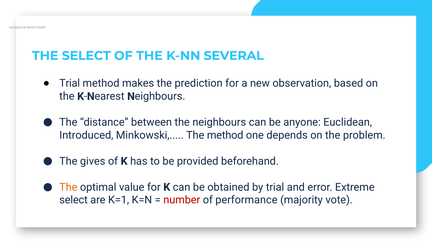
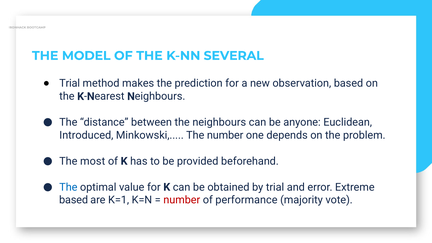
THE SELECT: SELECT -> MODEL
The method: method -> number
gives: gives -> most
The at (68, 187) colour: orange -> blue
select at (74, 200): select -> based
